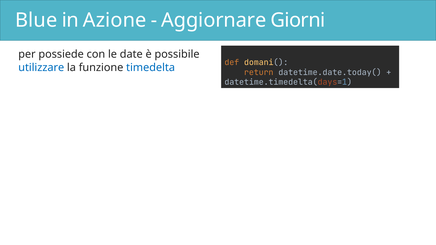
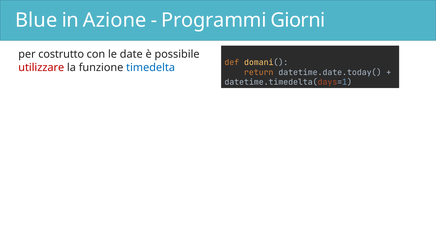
Aggiornare: Aggiornare -> Programmi
possiede: possiede -> costrutto
utilizzare colour: blue -> red
